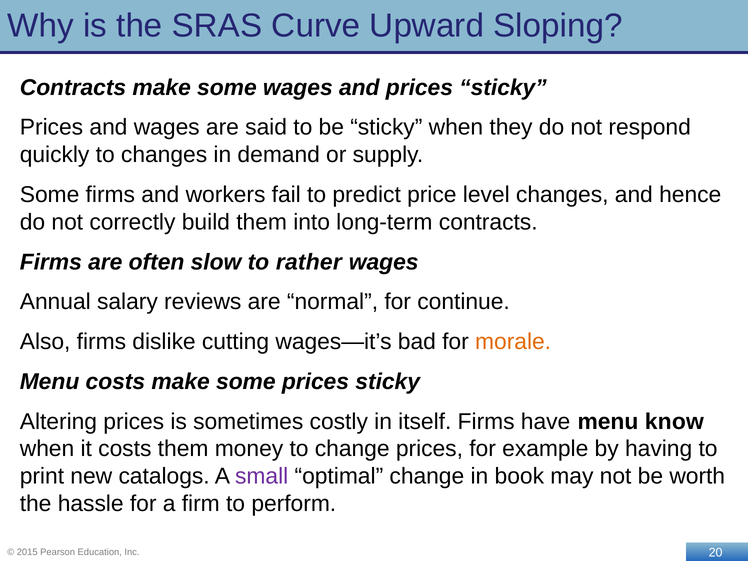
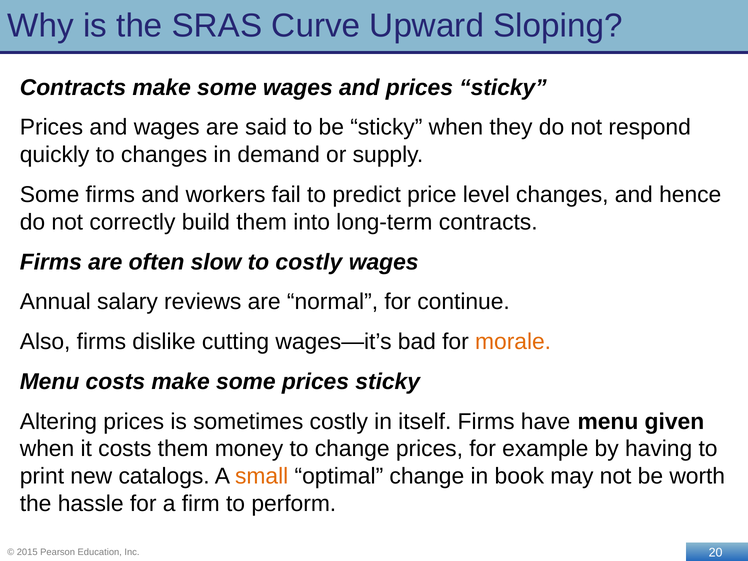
to rather: rather -> costly
know: know -> given
small colour: purple -> orange
